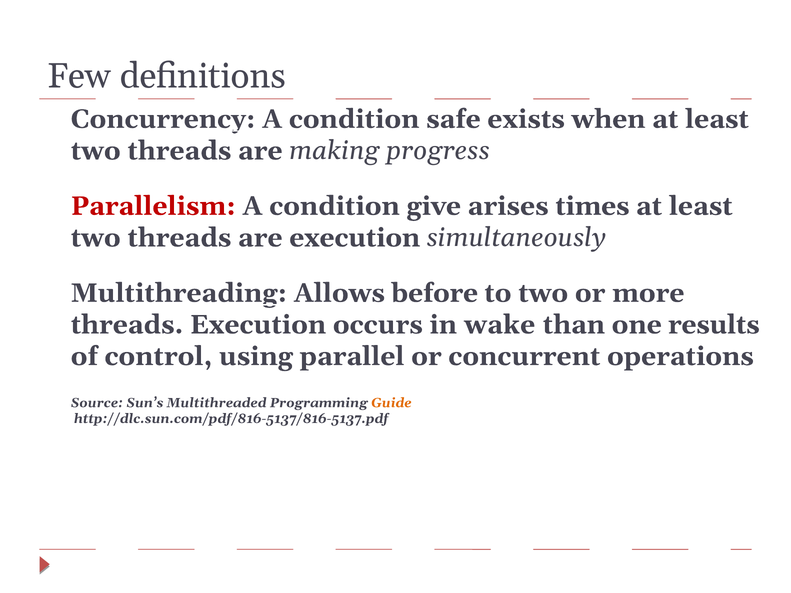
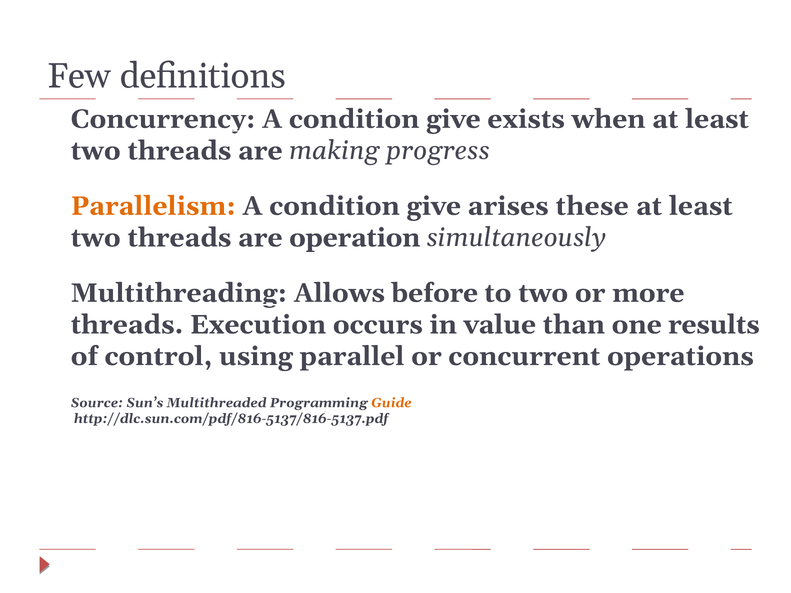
Concurrency A condition safe: safe -> give
Parallelism colour: red -> orange
times: times -> these
are execution: execution -> operation
wake: wake -> value
